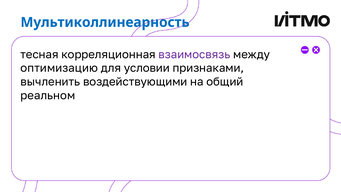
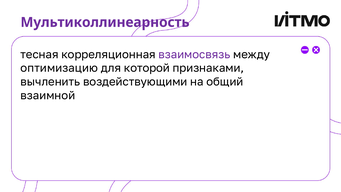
Мультиколлинеарность colour: blue -> purple
условии: условии -> которой
реальном: реальном -> взаимной
